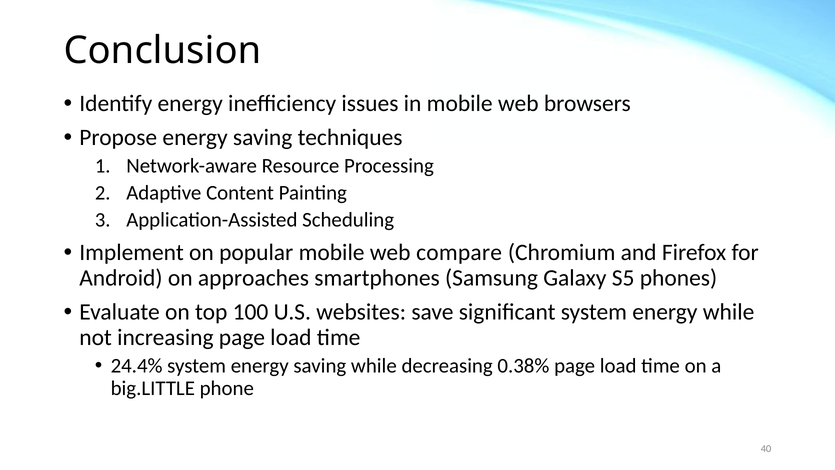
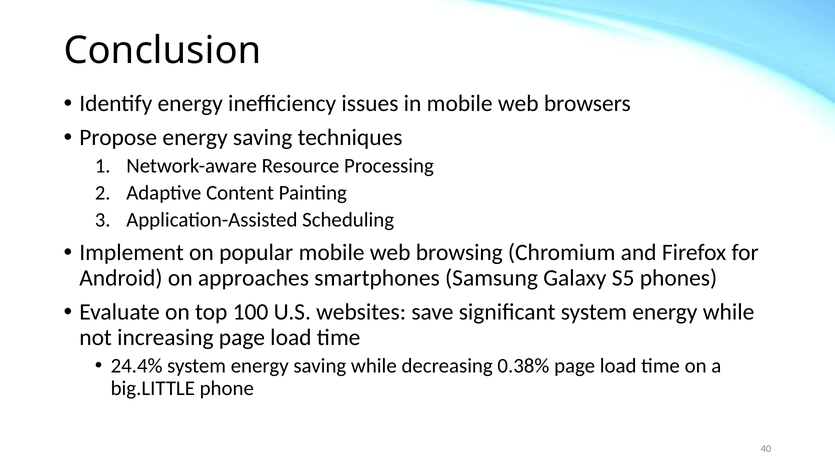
compare: compare -> browsing
